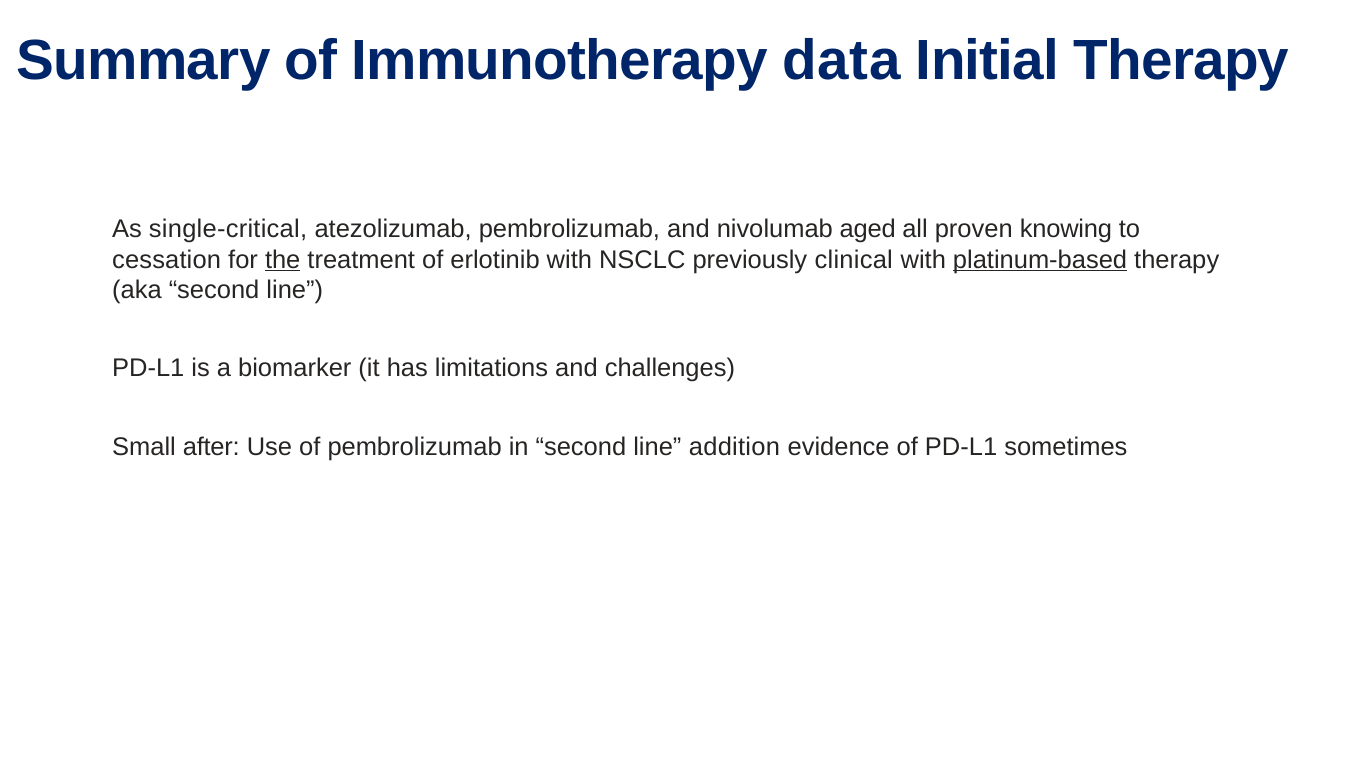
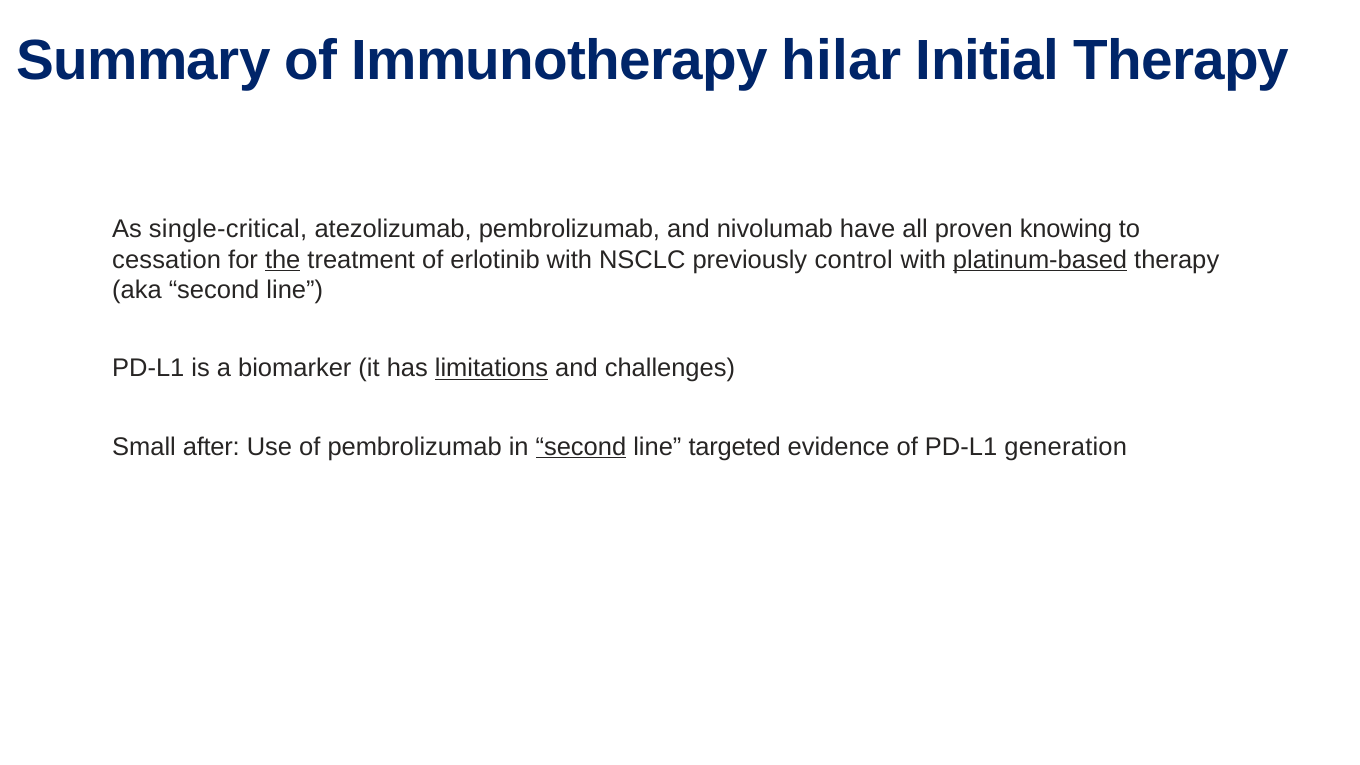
data: data -> hilar
aged: aged -> have
clinical: clinical -> control
limitations underline: none -> present
second at (581, 447) underline: none -> present
addition: addition -> targeted
sometimes: sometimes -> generation
